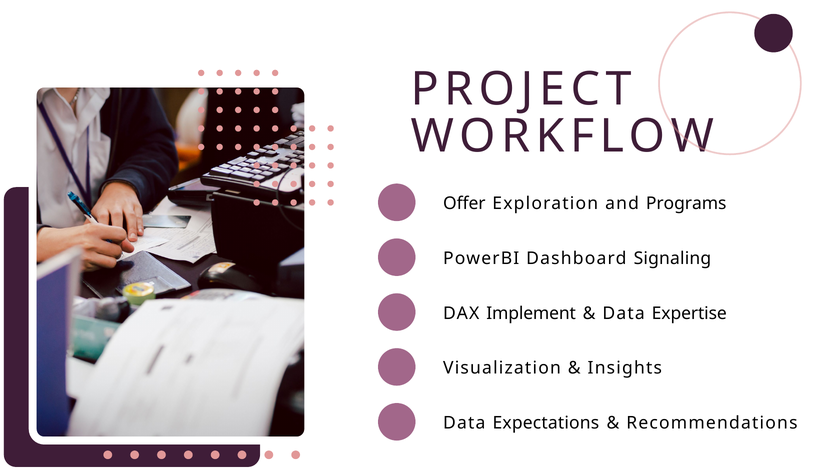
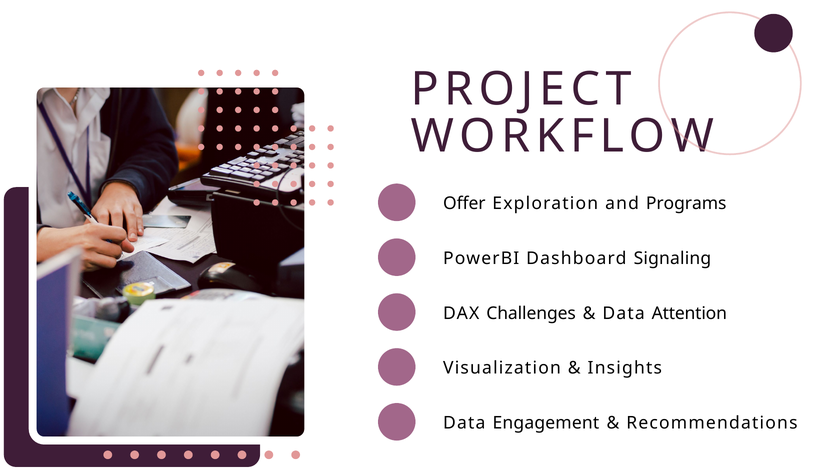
Implement: Implement -> Challenges
Expertise: Expertise -> Attention
Expectations: Expectations -> Engagement
